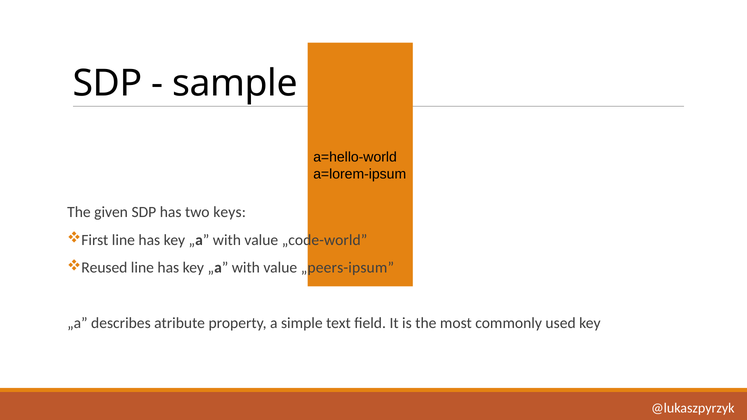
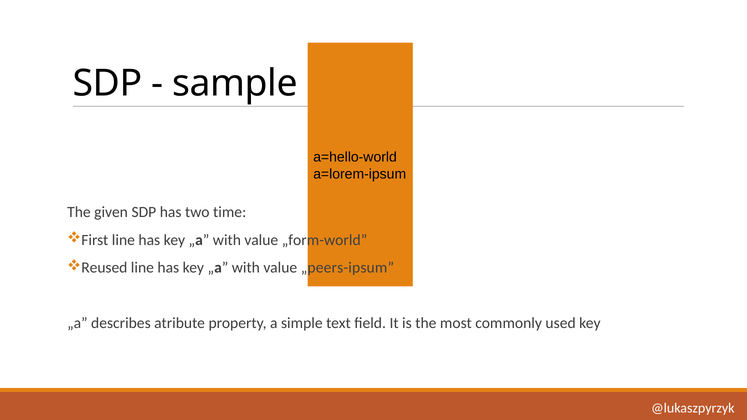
keys: keys -> time
„code-world: „code-world -> „form-world
